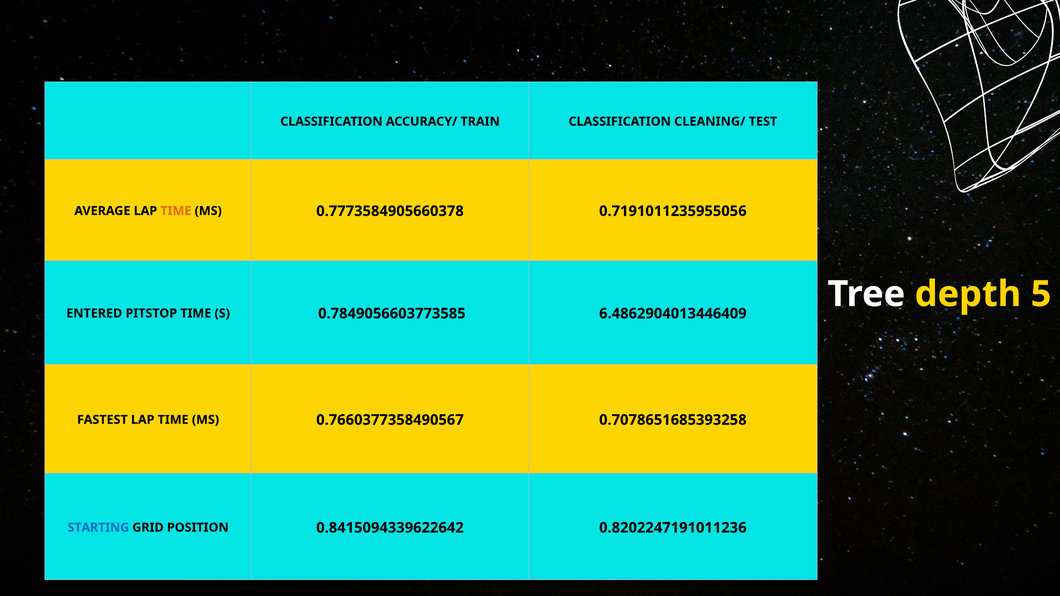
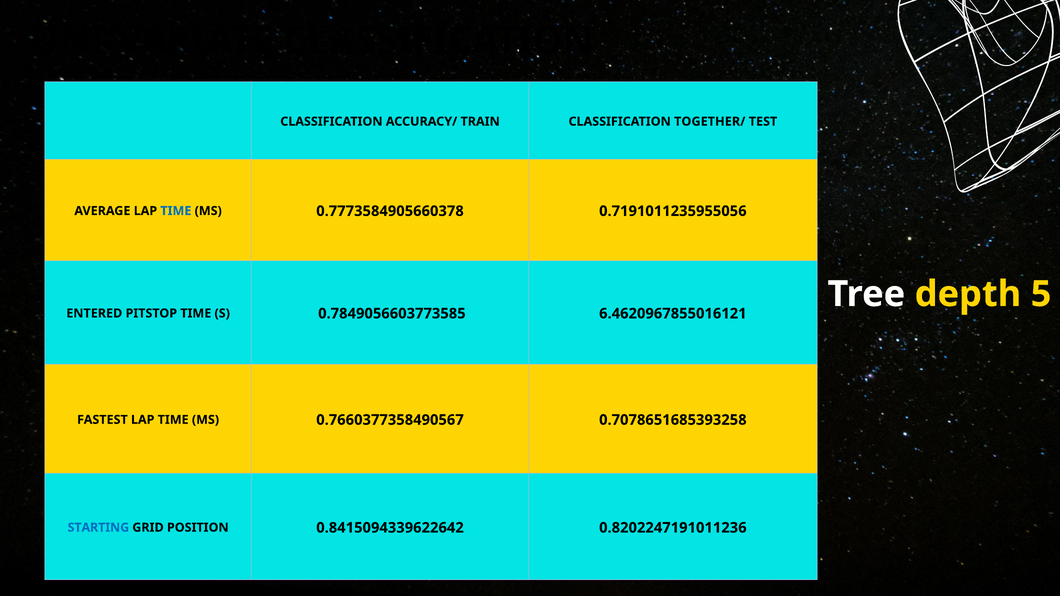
CLEANING/: CLEANING/ -> TOGETHER/
TIME at (176, 211) colour: orange -> blue
6.4862904013446409: 6.4862904013446409 -> 6.4620967855016121
